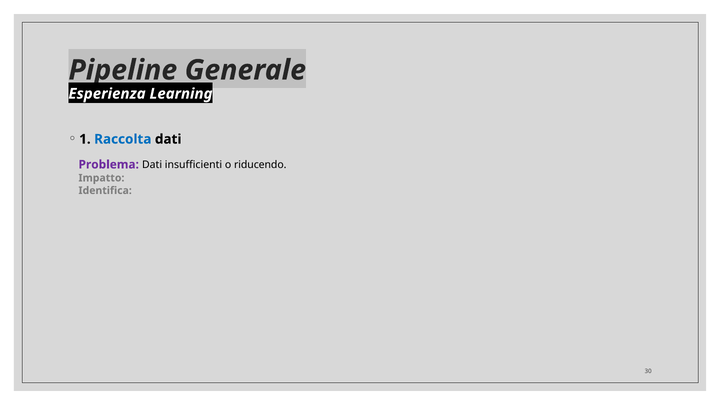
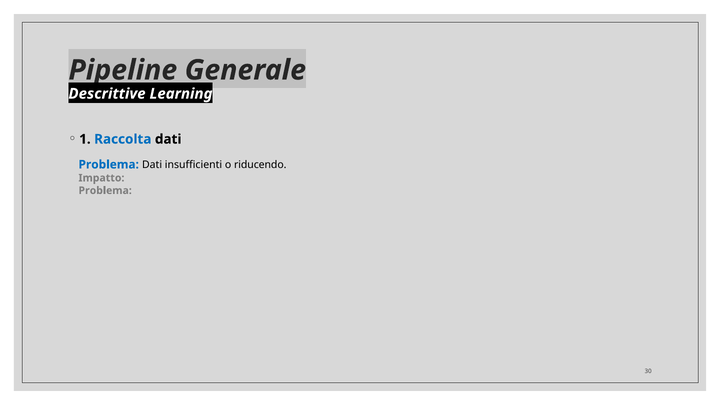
Esperienza: Esperienza -> Descrittive
Problema at (109, 165) colour: purple -> blue
Identifica at (105, 191): Identifica -> Problema
